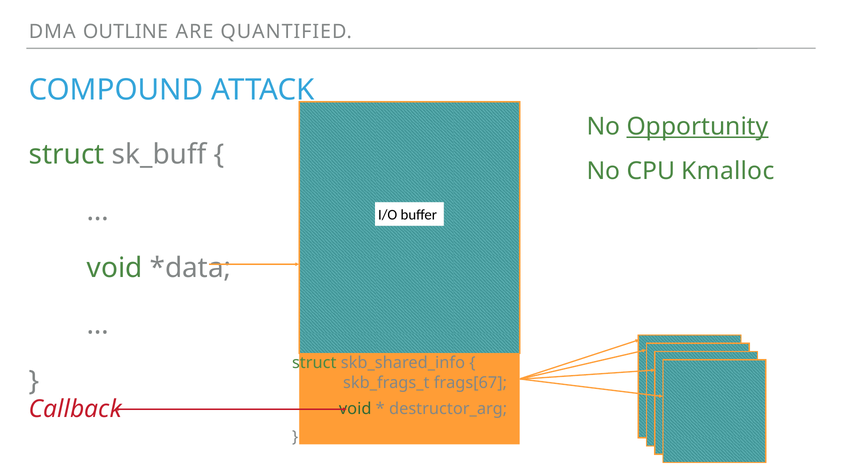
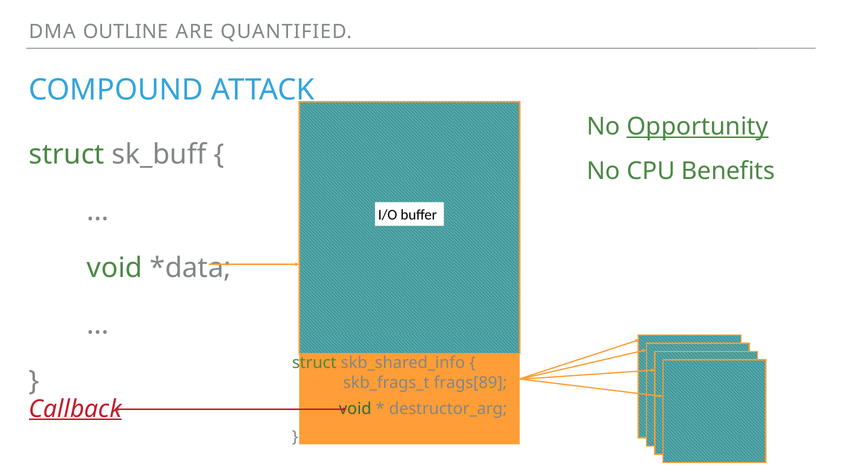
Kmalloc: Kmalloc -> Benefits
frags[67: frags[67 -> frags[89
Callback underline: none -> present
